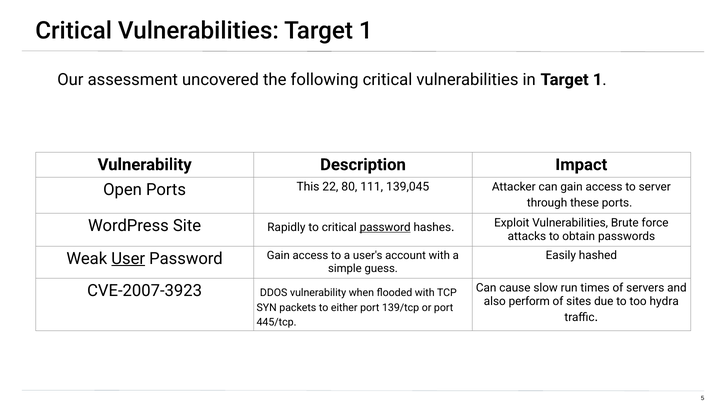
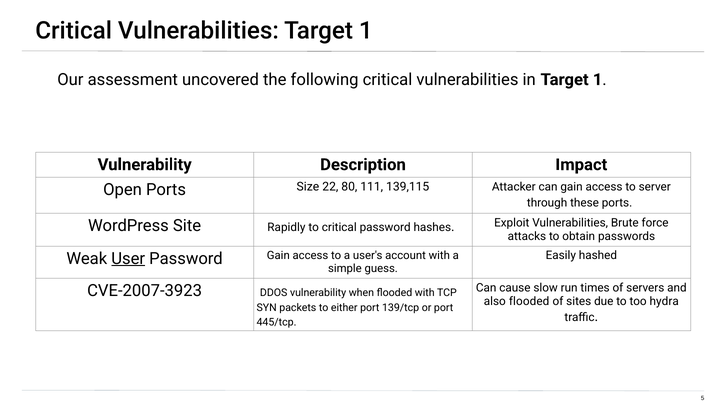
This: This -> Size
139,045: 139,045 -> 139,115
password at (385, 227) underline: present -> none
also perform: perform -> flooded
